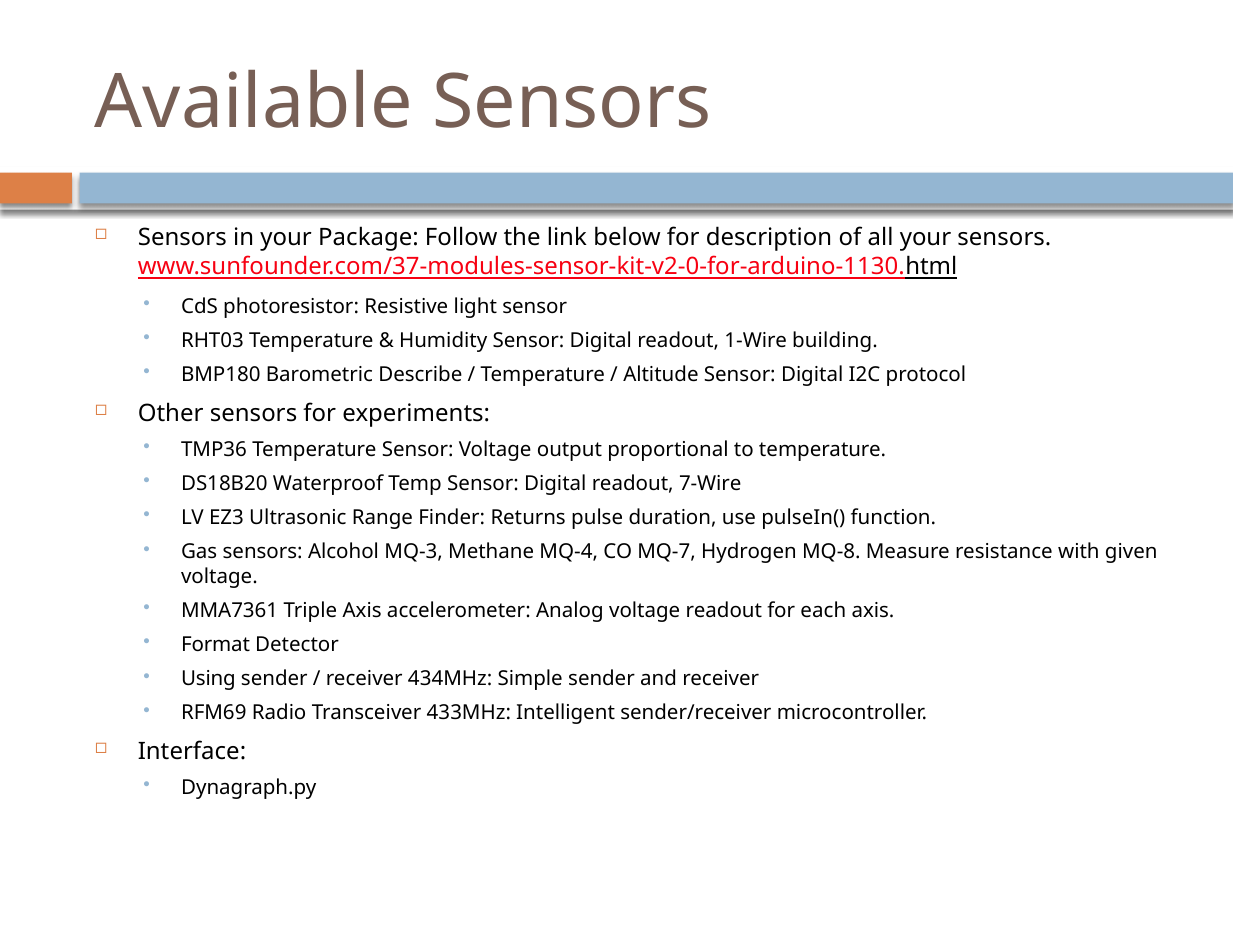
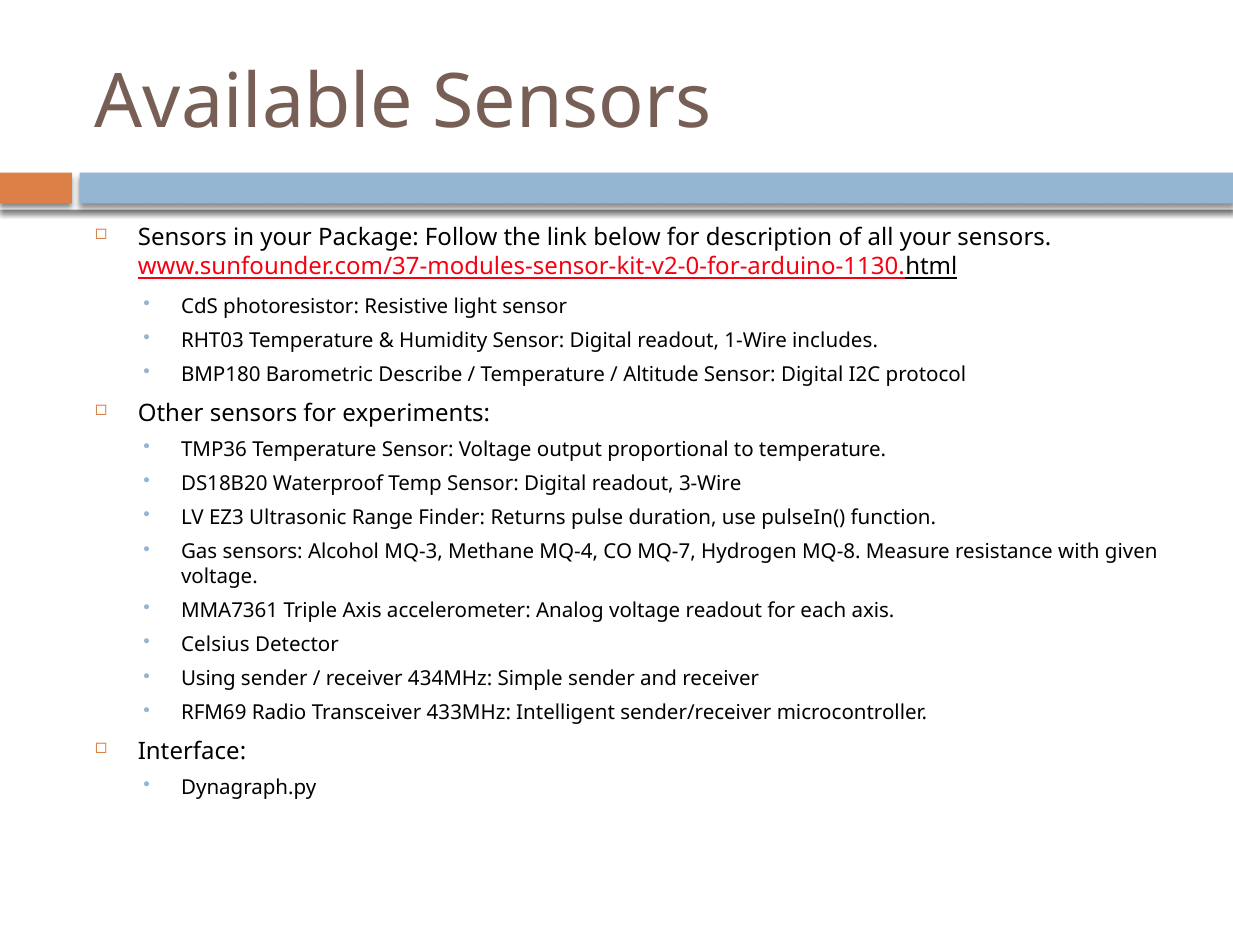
building: building -> includes
7-Wire: 7-Wire -> 3-Wire
Format: Format -> Celsius
